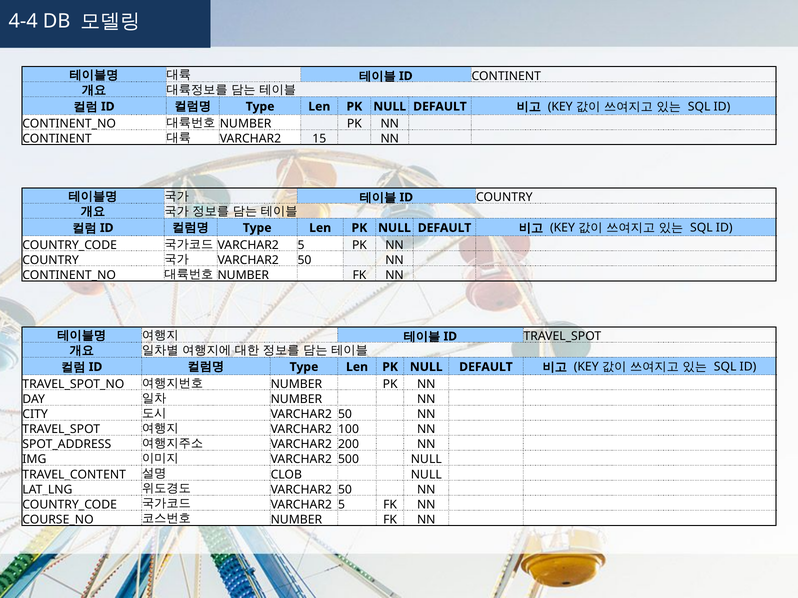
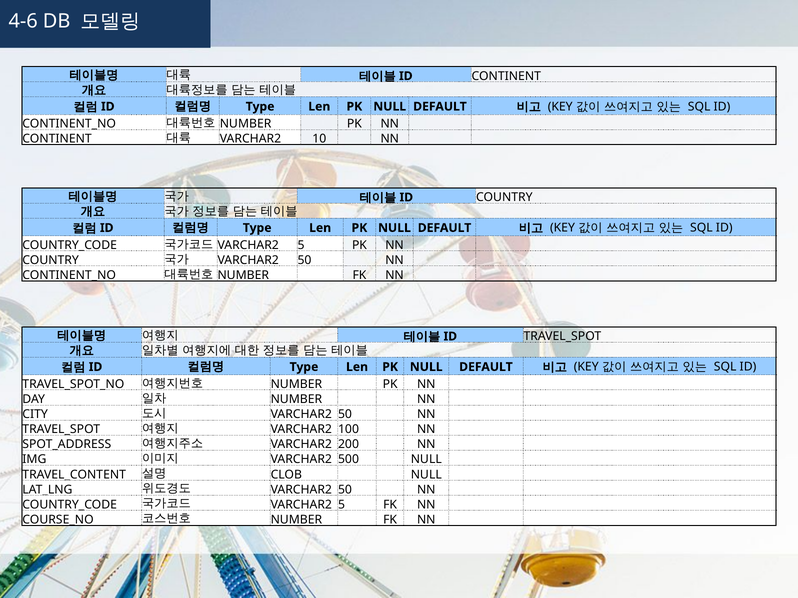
4-4: 4-4 -> 4-6
15: 15 -> 10
